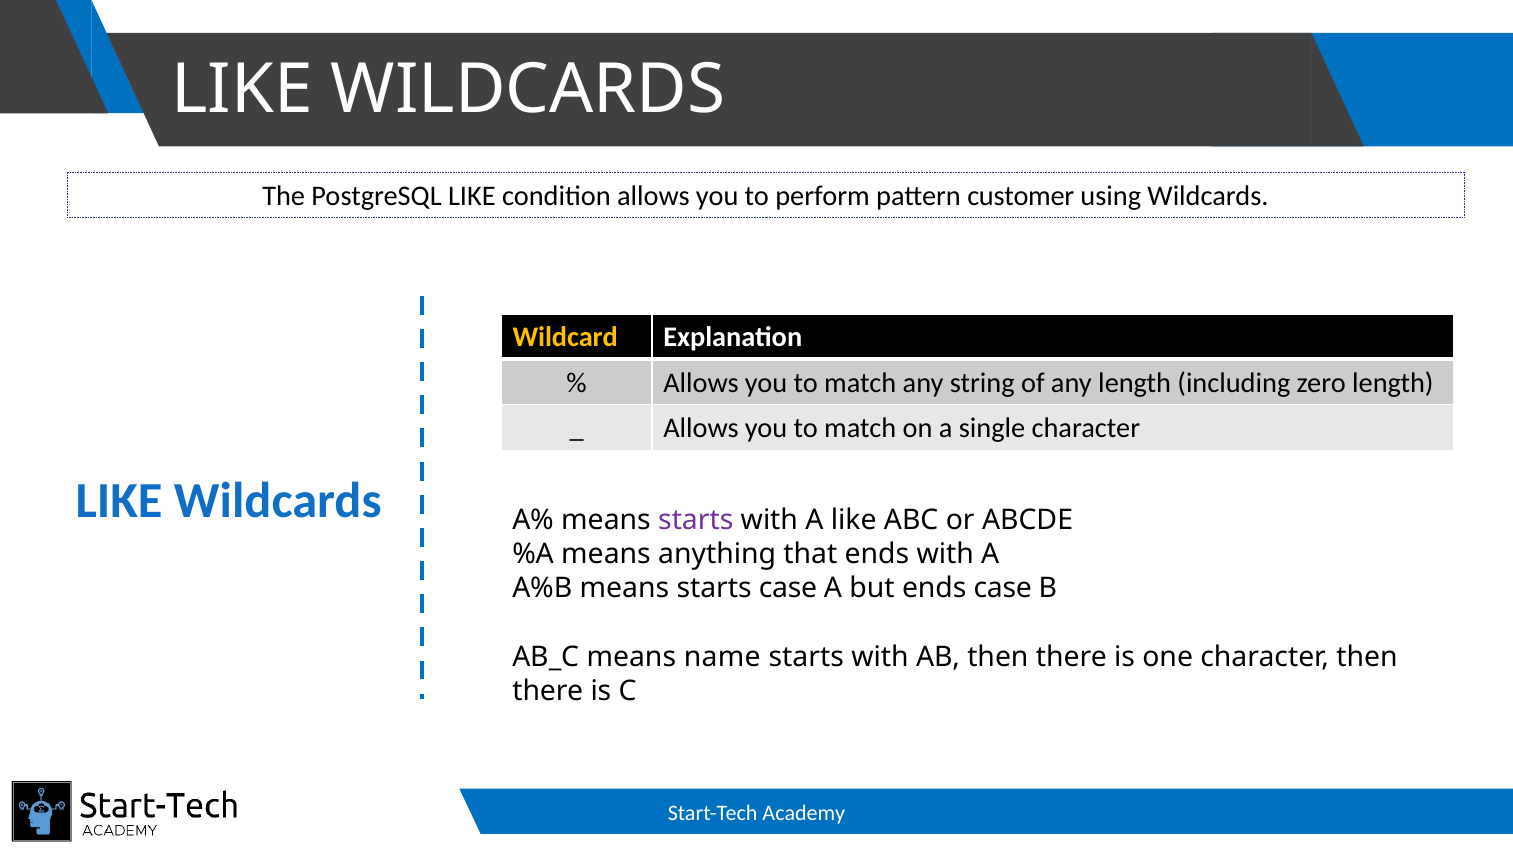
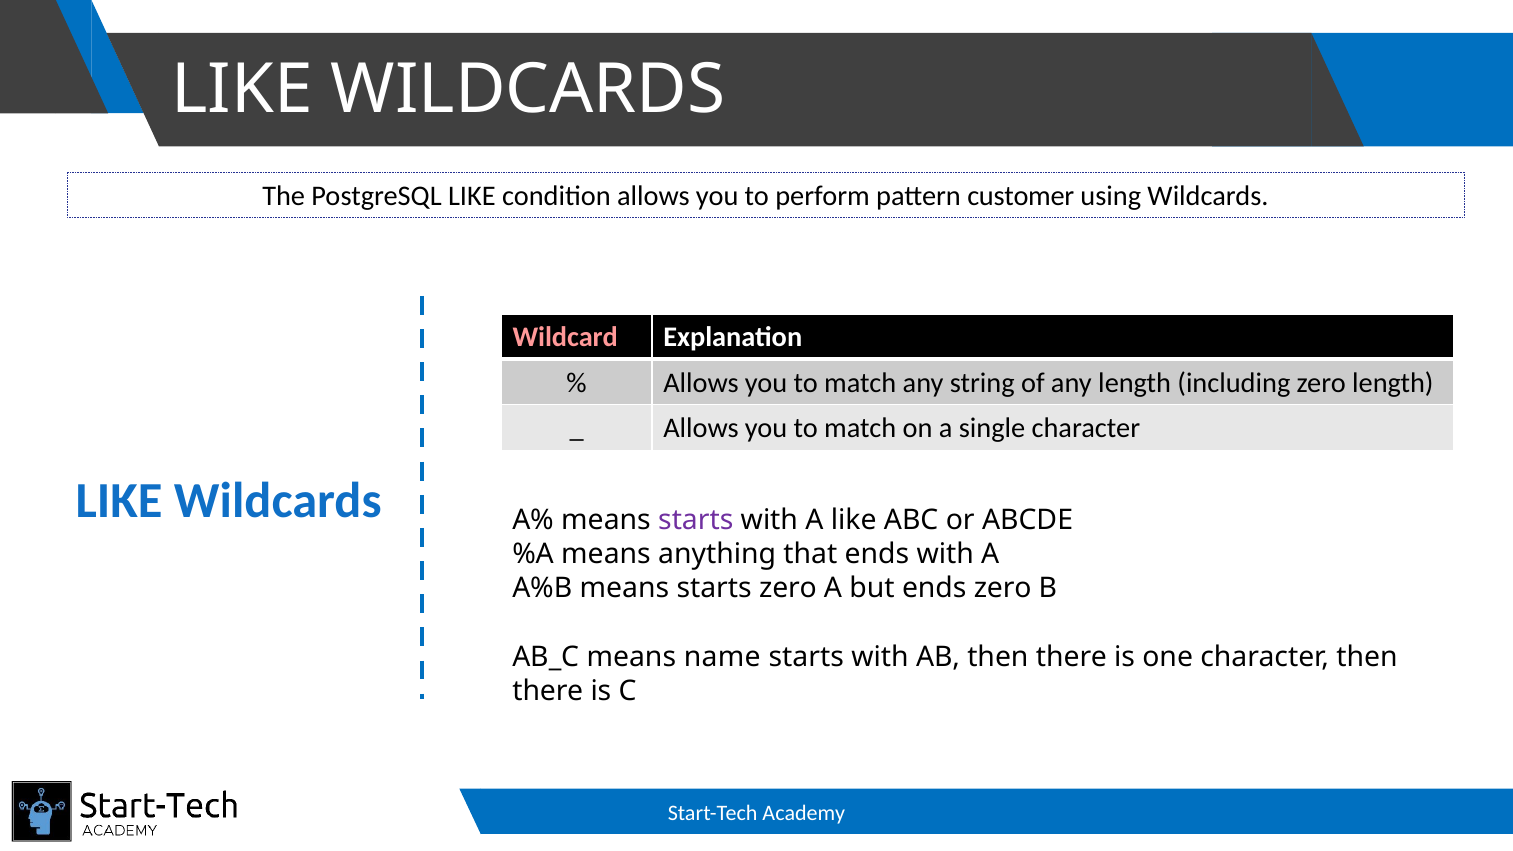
Wildcard colour: yellow -> pink
starts case: case -> zero
ends case: case -> zero
